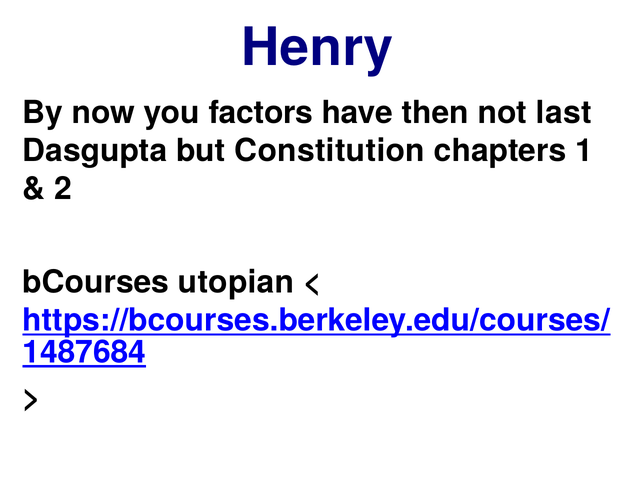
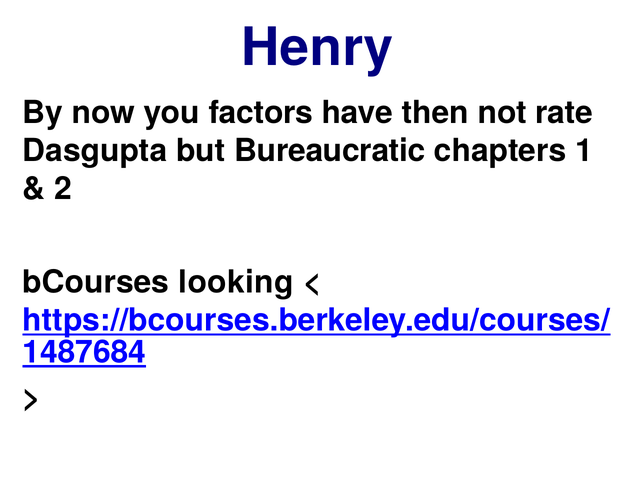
last: last -> rate
Constitution: Constitution -> Bureaucratic
utopian: utopian -> looking
